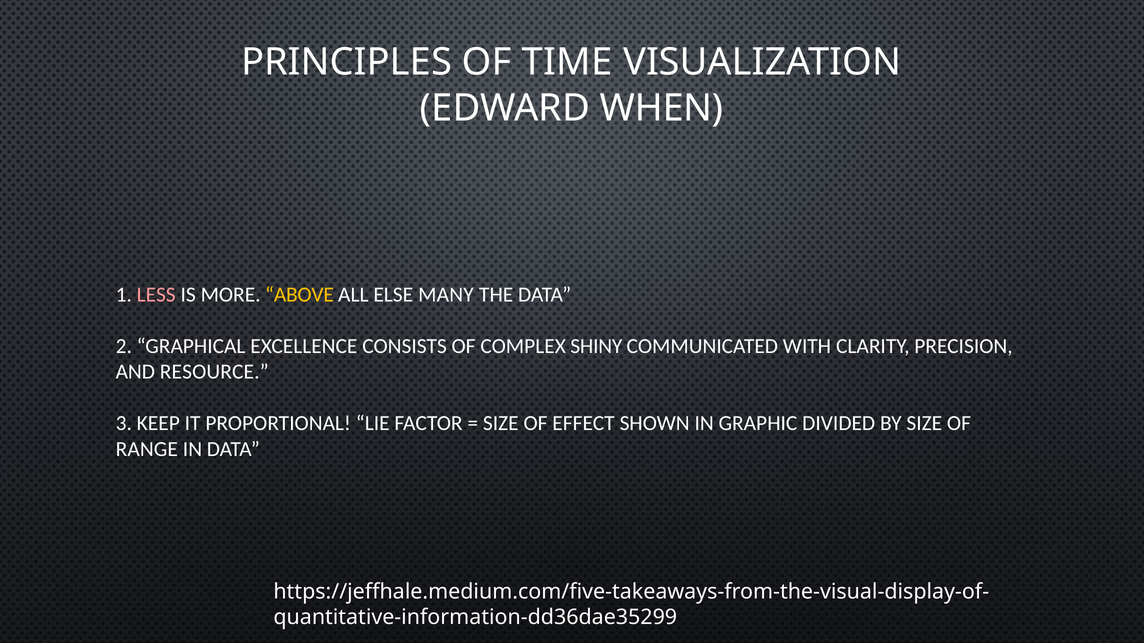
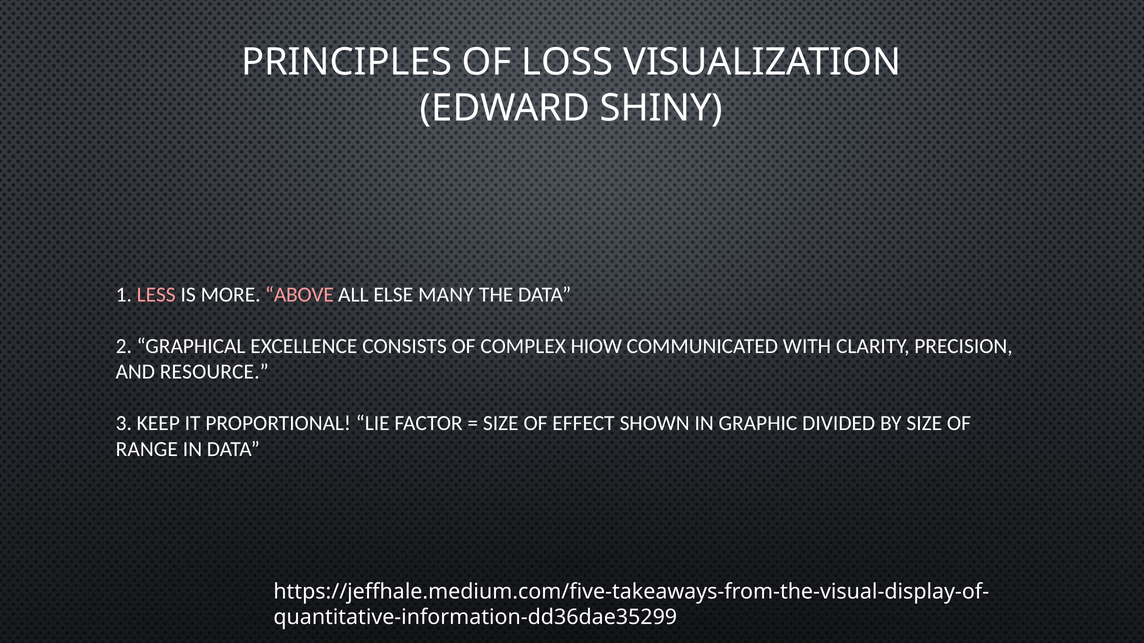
TIME: TIME -> LOSS
WHEN: WHEN -> SHINY
ABOVE colour: yellow -> pink
SHINY: SHINY -> HIOW
